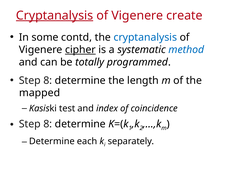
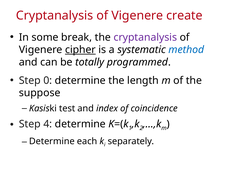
Cryptanalysis at (55, 15) underline: present -> none
contd: contd -> break
cryptanalysis at (145, 37) colour: blue -> purple
8 at (48, 81): 8 -> 0
mapped: mapped -> suppose
8 at (48, 124): 8 -> 4
